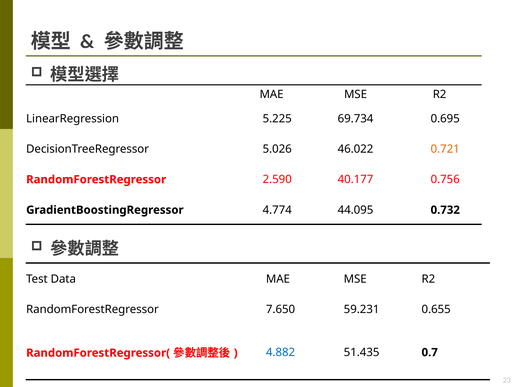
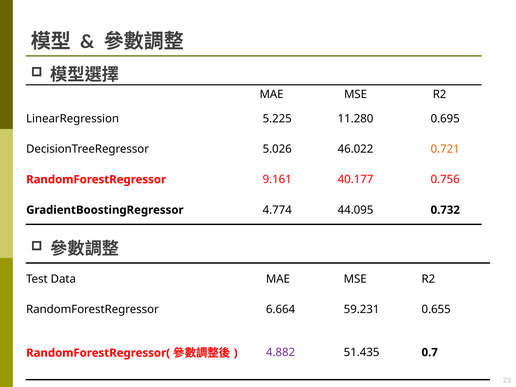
69.734: 69.734 -> 11.280
2.590: 2.590 -> 9.161
7.650: 7.650 -> 6.664
4.882 colour: blue -> purple
